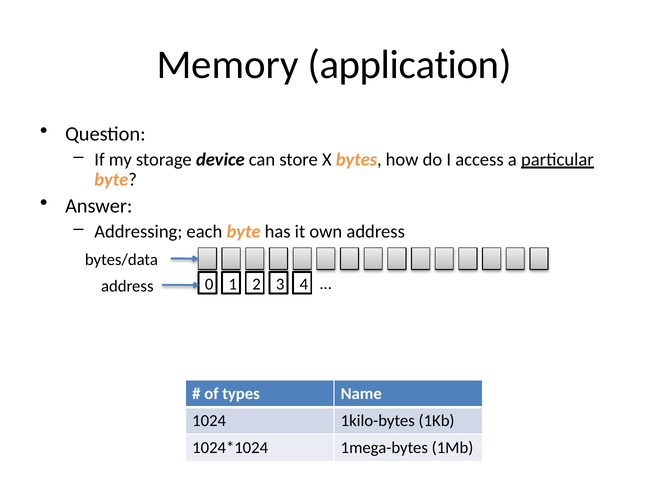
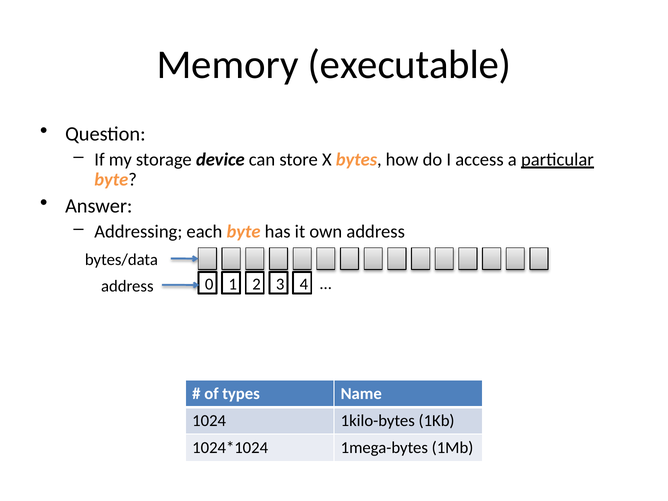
application: application -> executable
